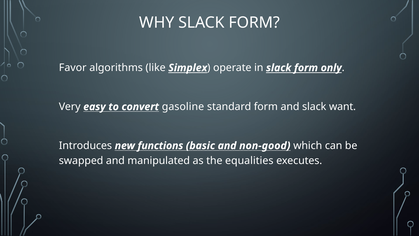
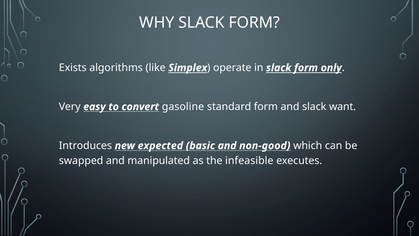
Favor: Favor -> Exists
functions: functions -> expected
equalities: equalities -> infeasible
